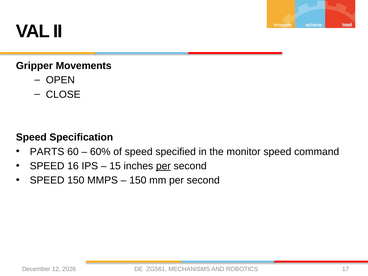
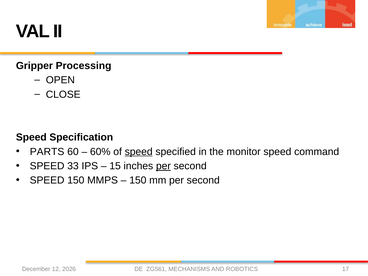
Movements: Movements -> Processing
speed at (139, 152) underline: none -> present
16: 16 -> 33
